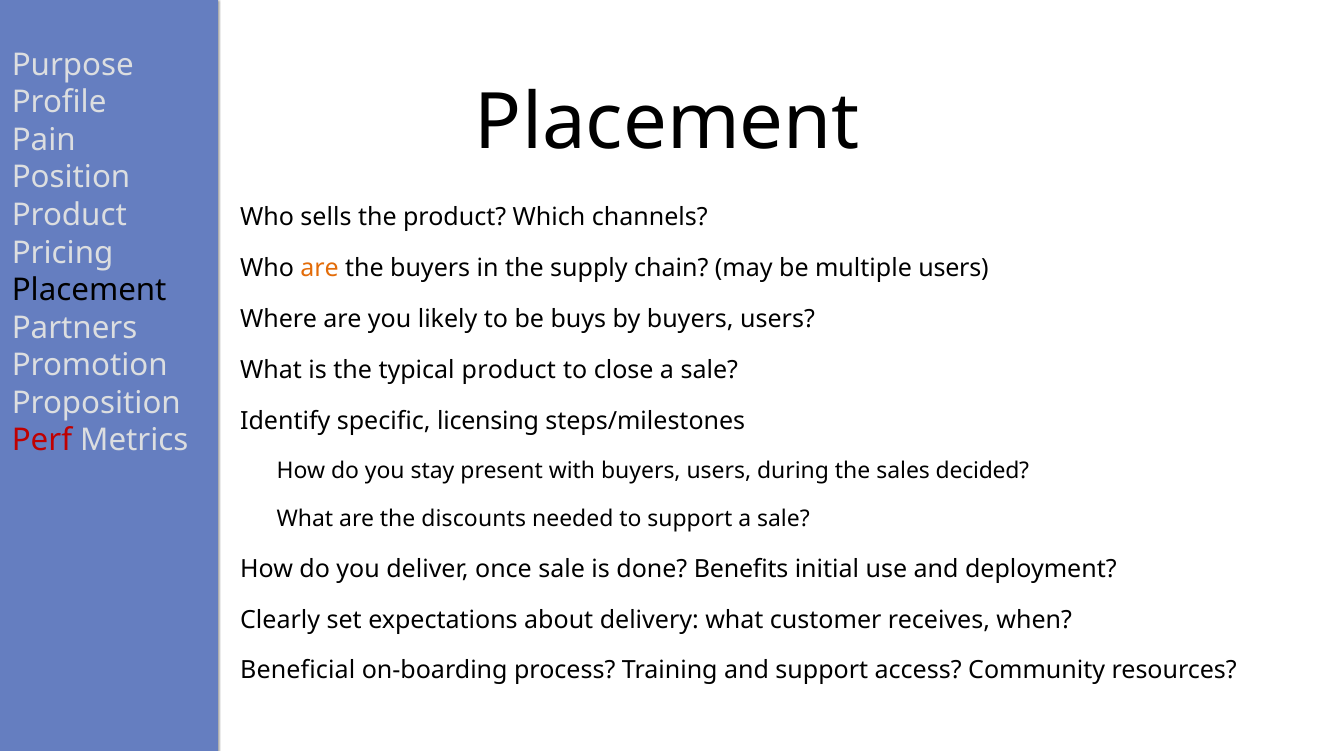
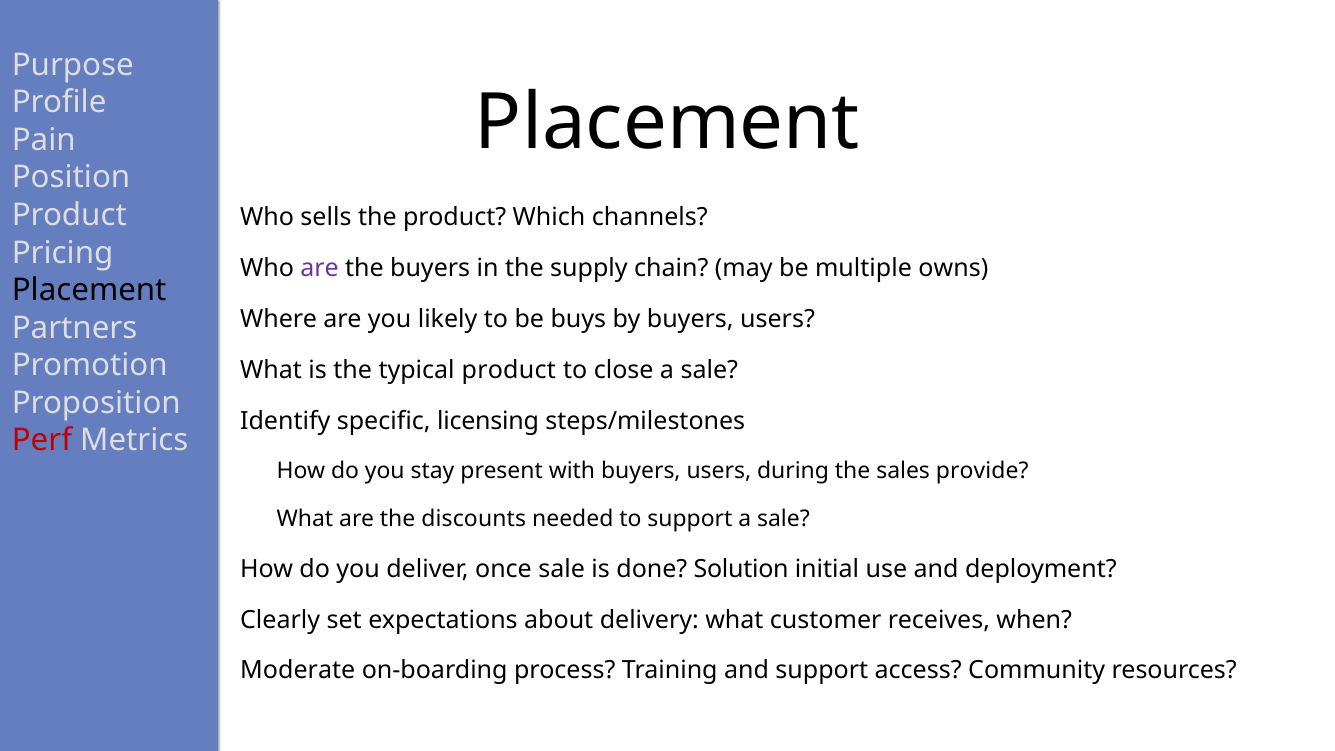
are at (320, 269) colour: orange -> purple
multiple users: users -> owns
decided: decided -> provide
Benefits: Benefits -> Solution
Beneficial: Beneficial -> Moderate
